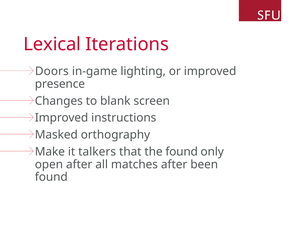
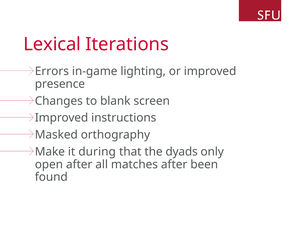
Doors: Doors -> Errors
talkers: talkers -> during
the found: found -> dyads
